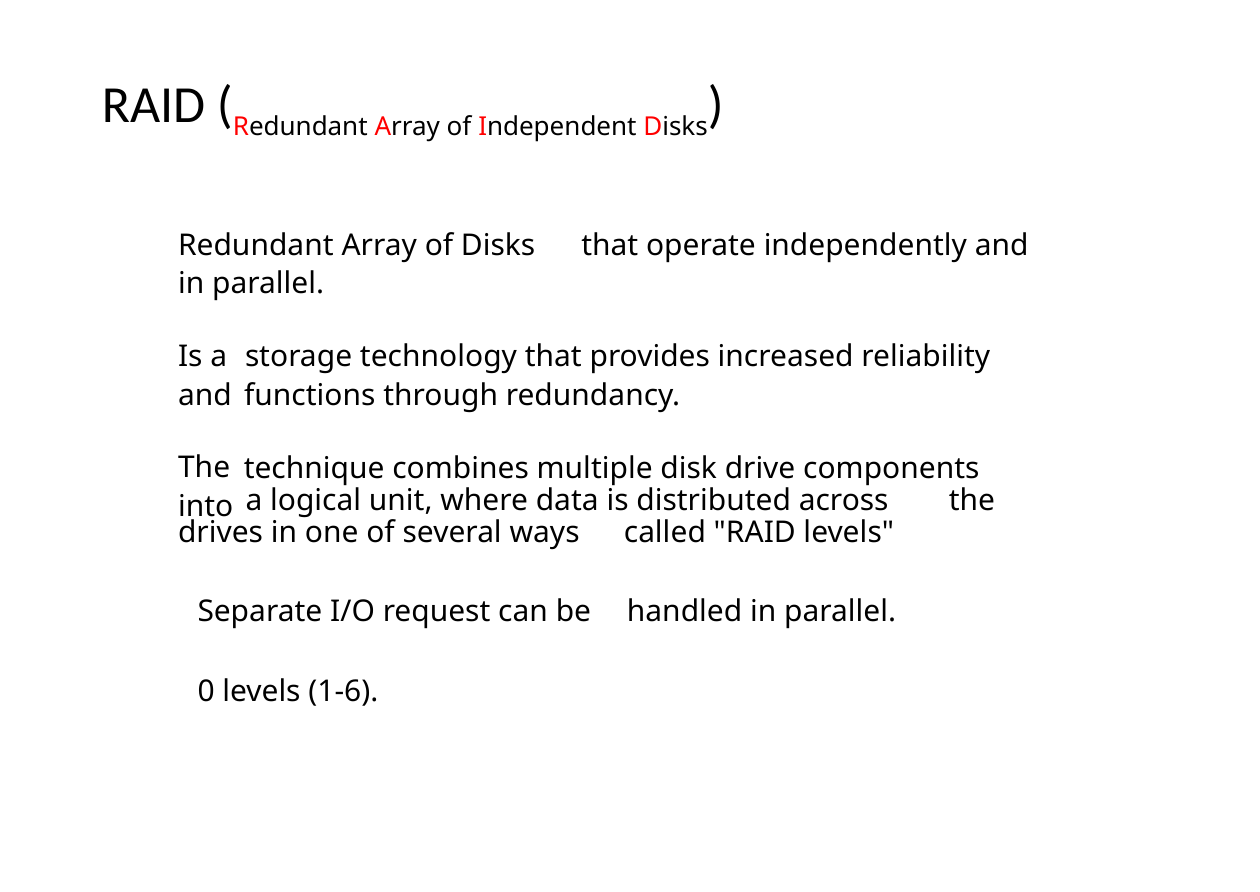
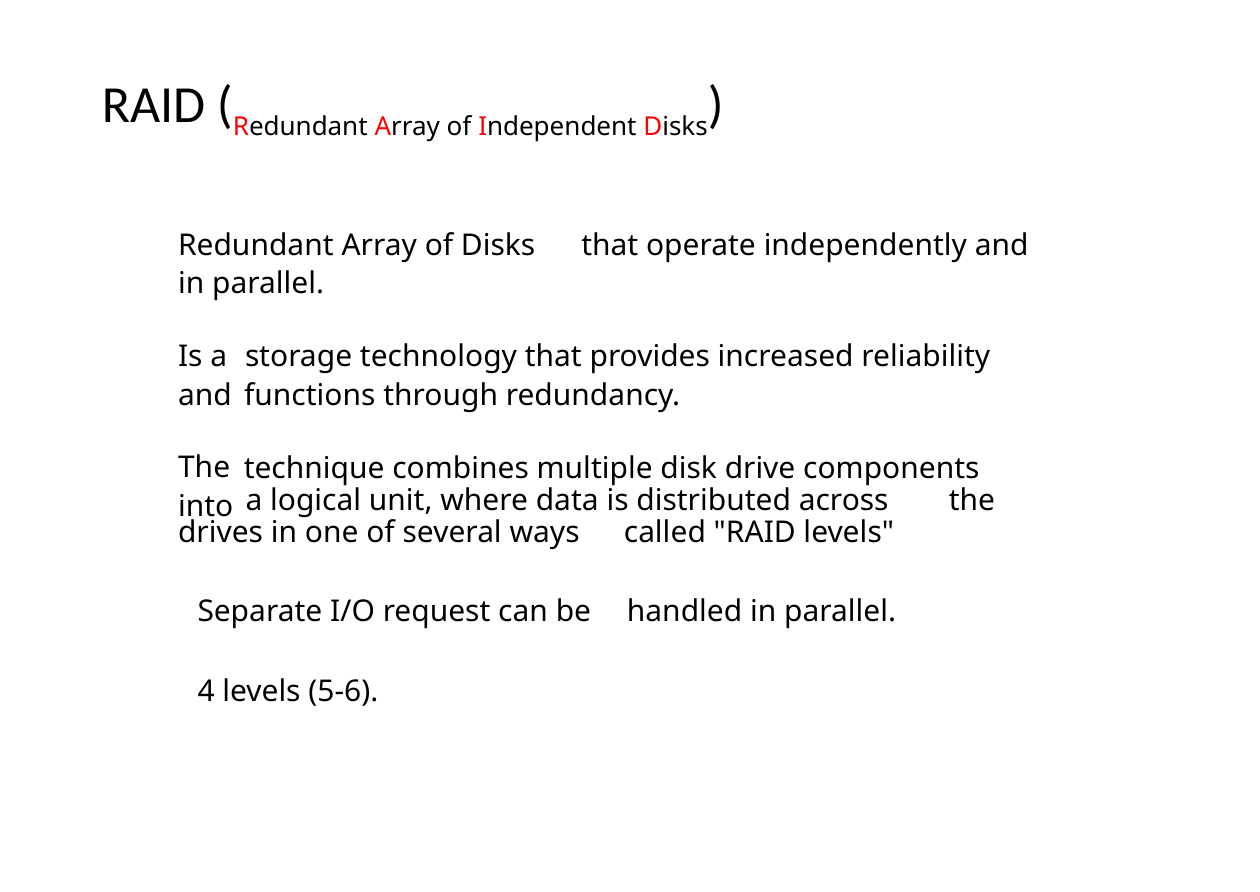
0: 0 -> 4
1-6: 1-6 -> 5-6
